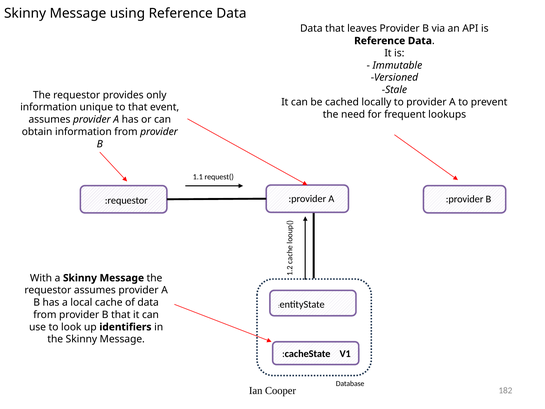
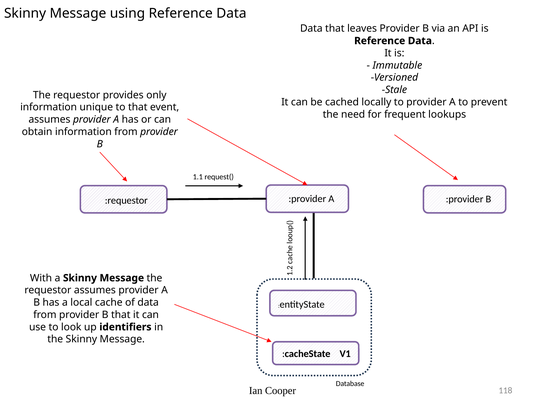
182: 182 -> 118
